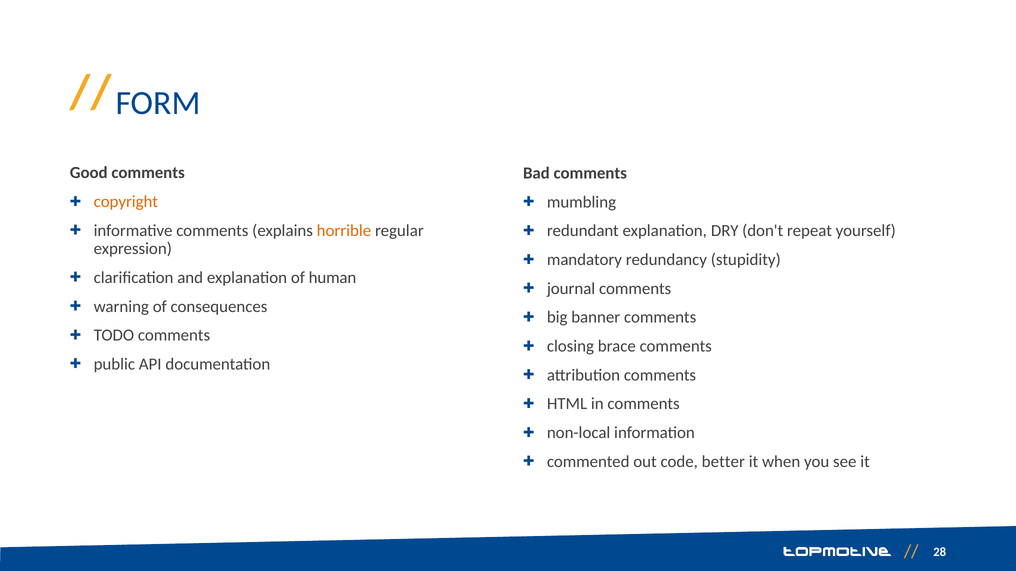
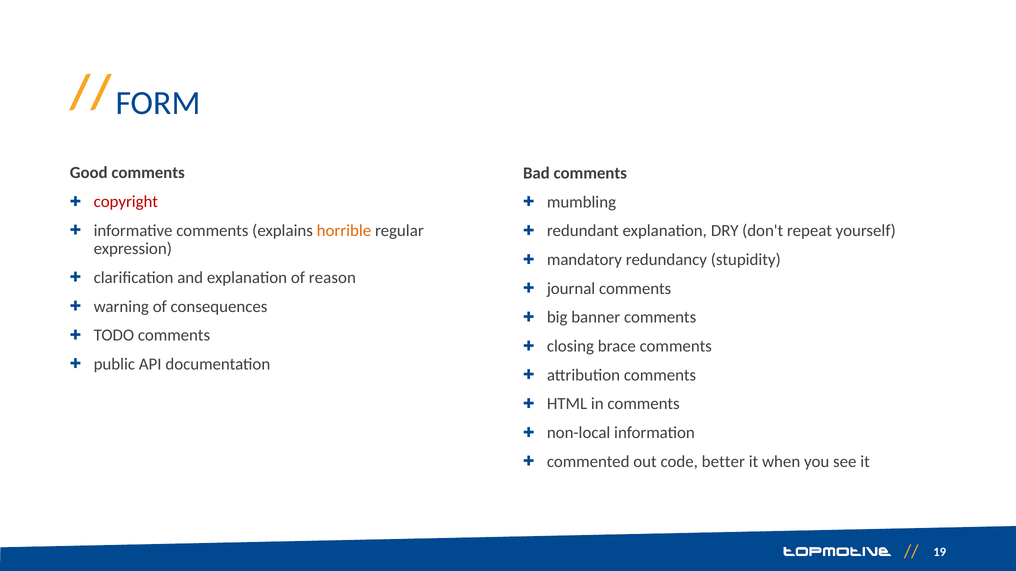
copyright colour: orange -> red
human: human -> reason
28: 28 -> 19
